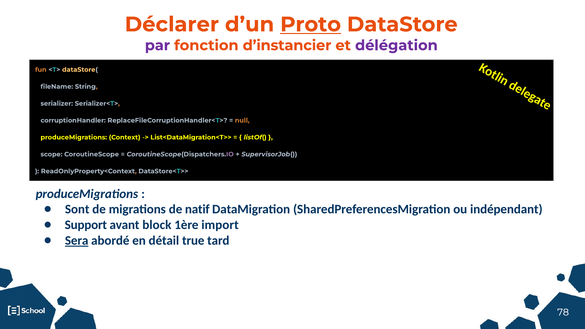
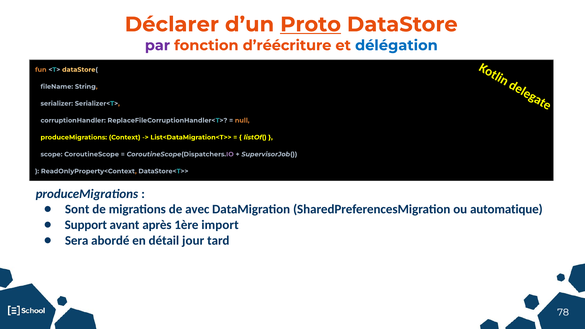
d’instancier: d’instancier -> d’réécriture
délégation colour: purple -> blue
natif: natif -> avec
indépendant: indépendant -> automatique
block: block -> après
Sera underline: present -> none
true: true -> jour
